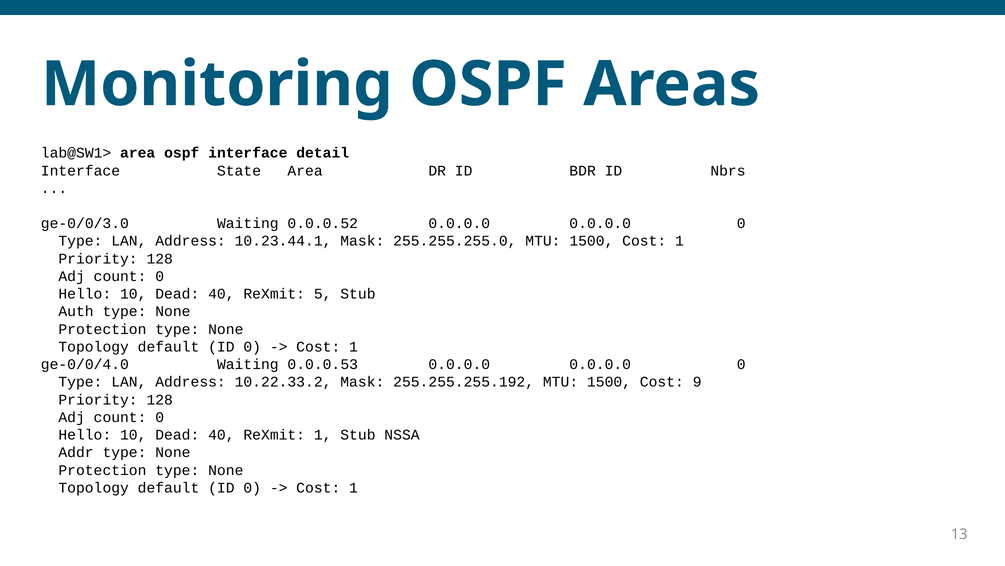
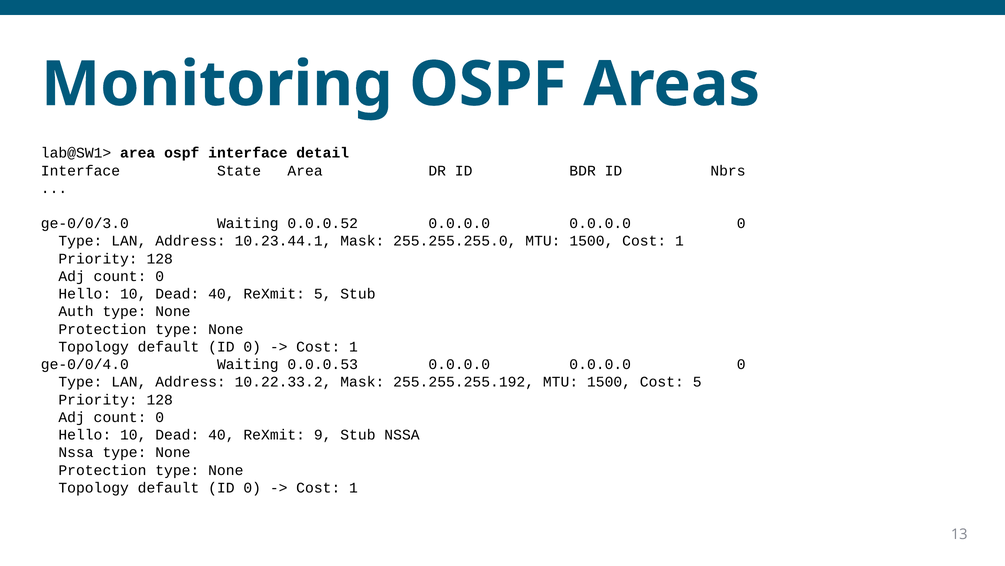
Cost 9: 9 -> 5
ReXmit 1: 1 -> 9
Addr at (76, 452): Addr -> Nssa
